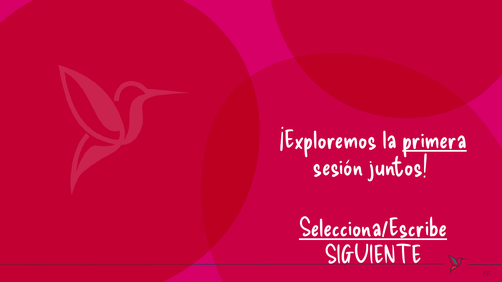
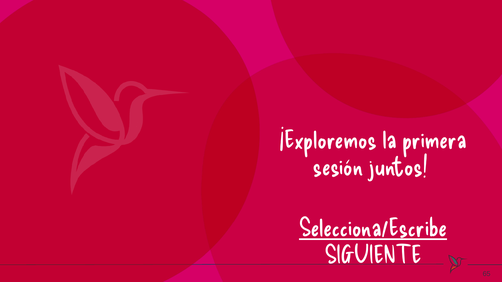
primera underline: present -> none
